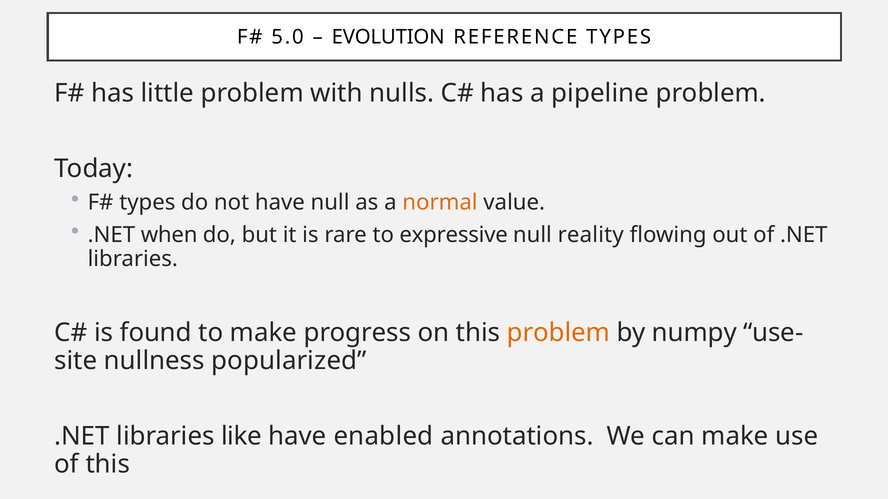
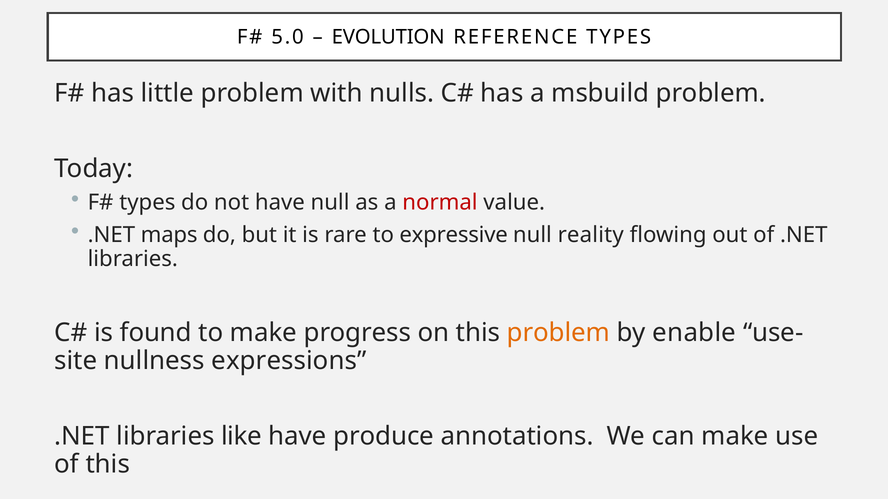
pipeline: pipeline -> msbuild
normal colour: orange -> red
when: when -> maps
numpy: numpy -> enable
popularized: popularized -> expressions
enabled: enabled -> produce
